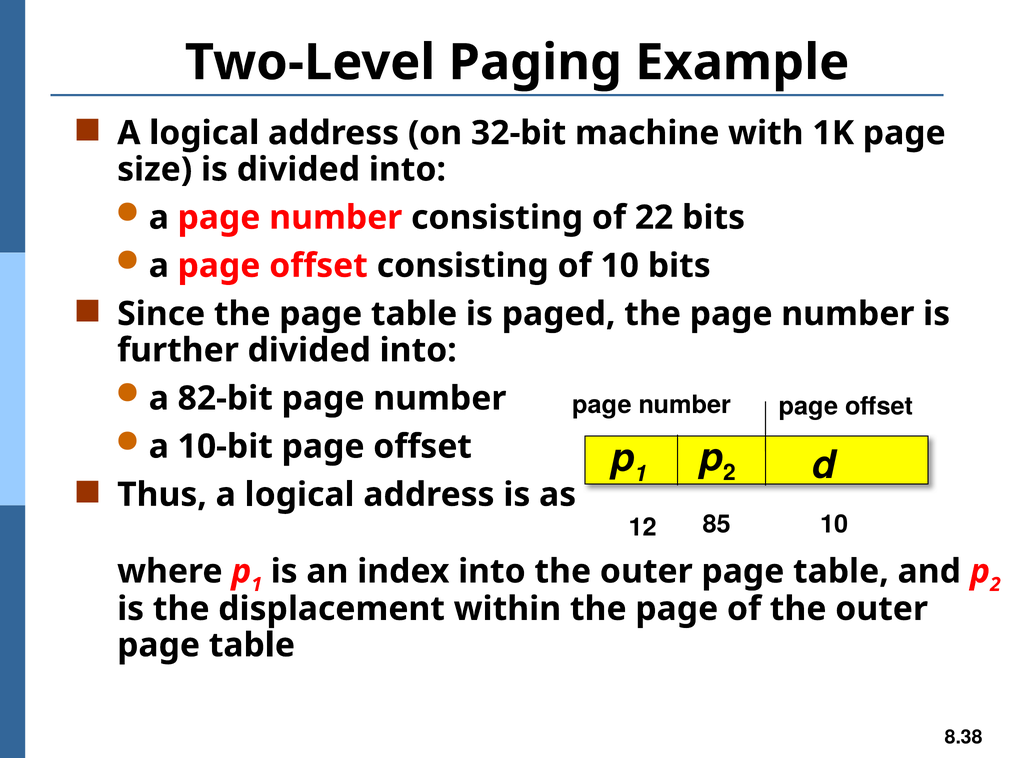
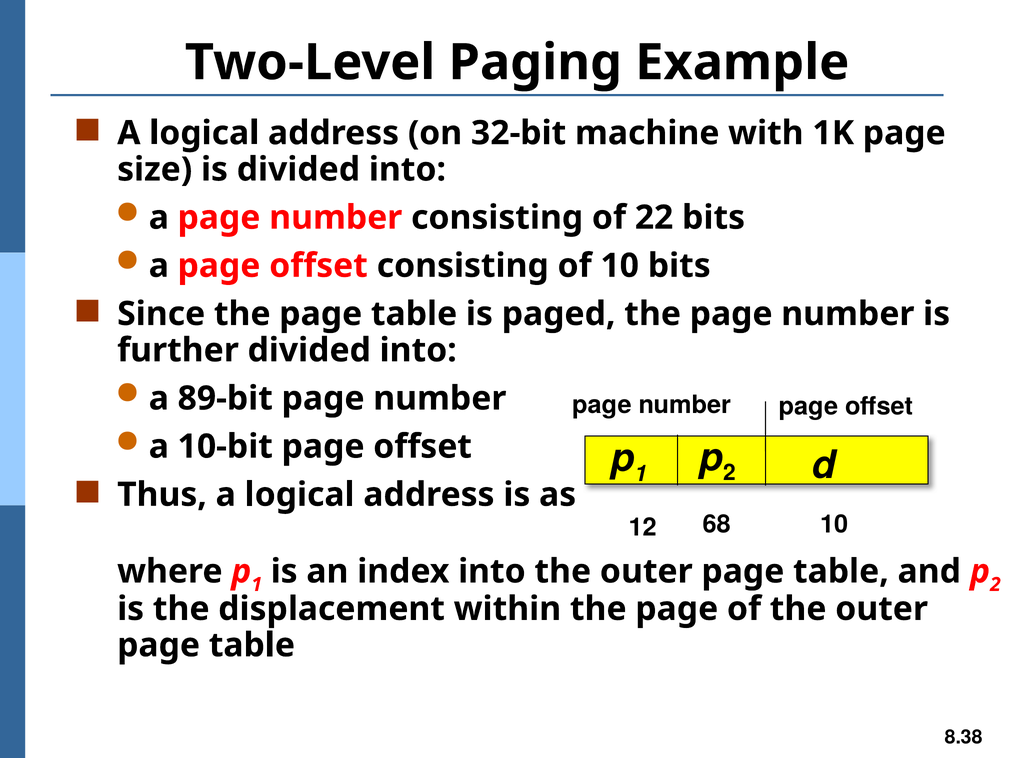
82-bit: 82-bit -> 89-bit
85: 85 -> 68
